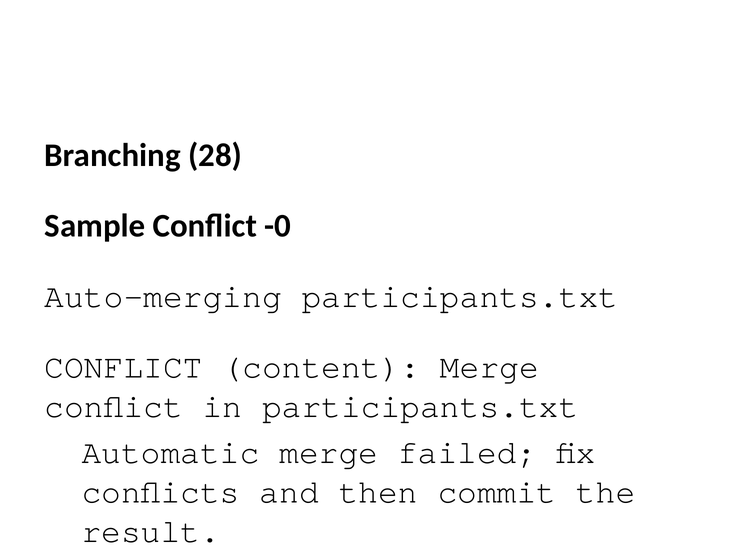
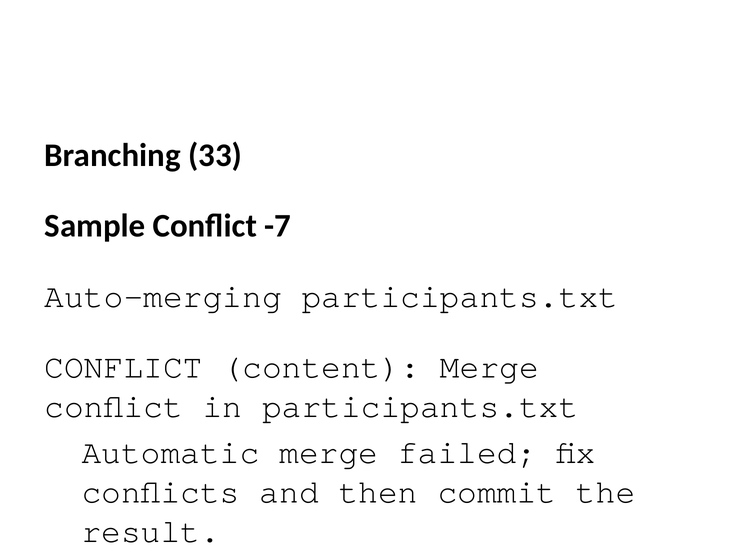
28: 28 -> 33
-0: -0 -> -7
